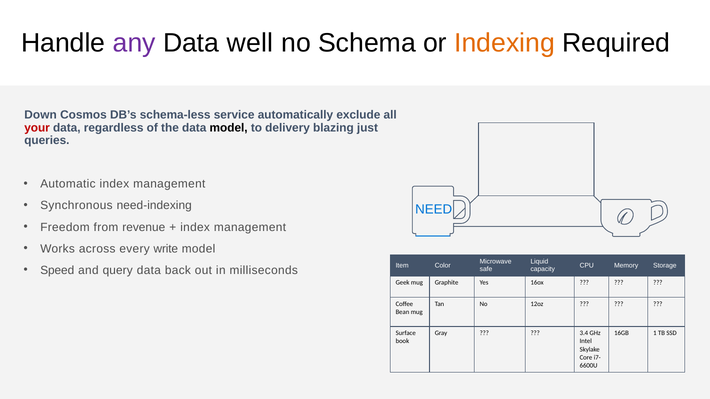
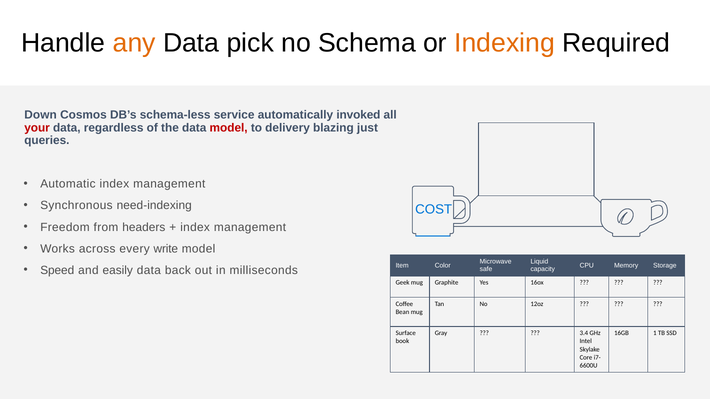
any colour: purple -> orange
well: well -> pick
exclude: exclude -> invoked
model at (229, 128) colour: black -> red
NEED: NEED -> COST
revenue: revenue -> headers
query: query -> easily
